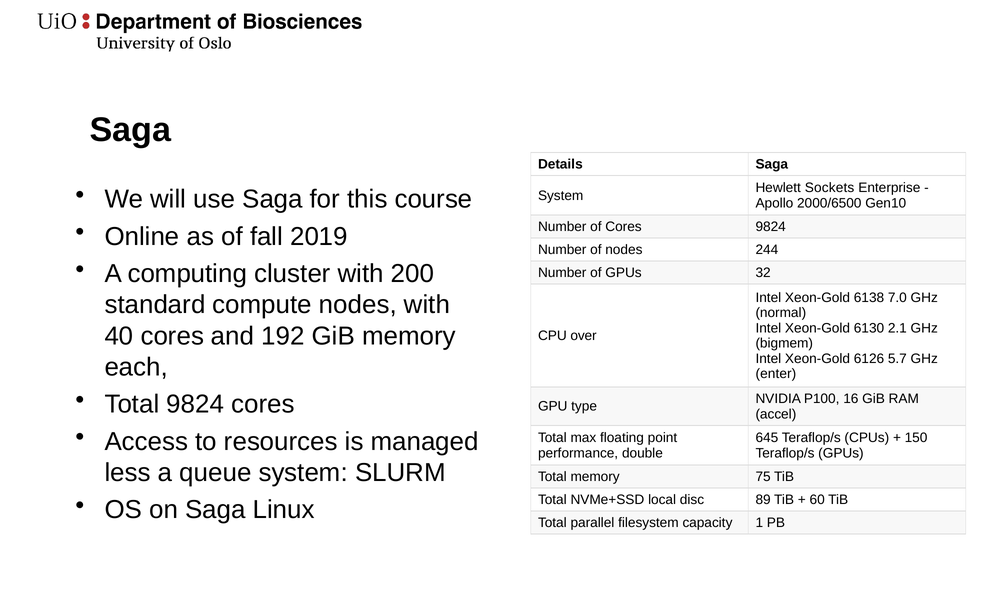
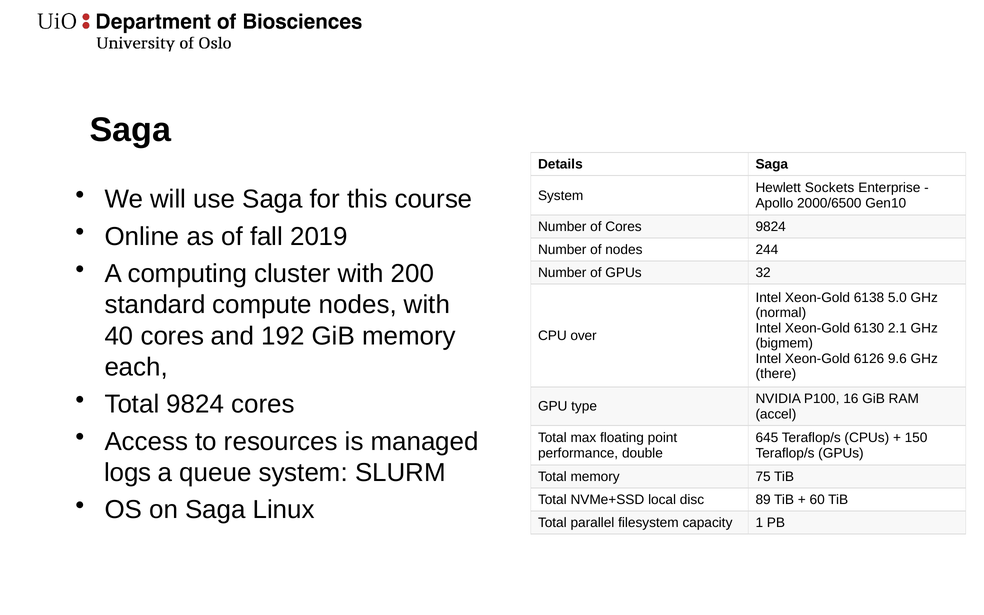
7.0: 7.0 -> 5.0
5.7: 5.7 -> 9.6
enter: enter -> there
less: less -> logs
